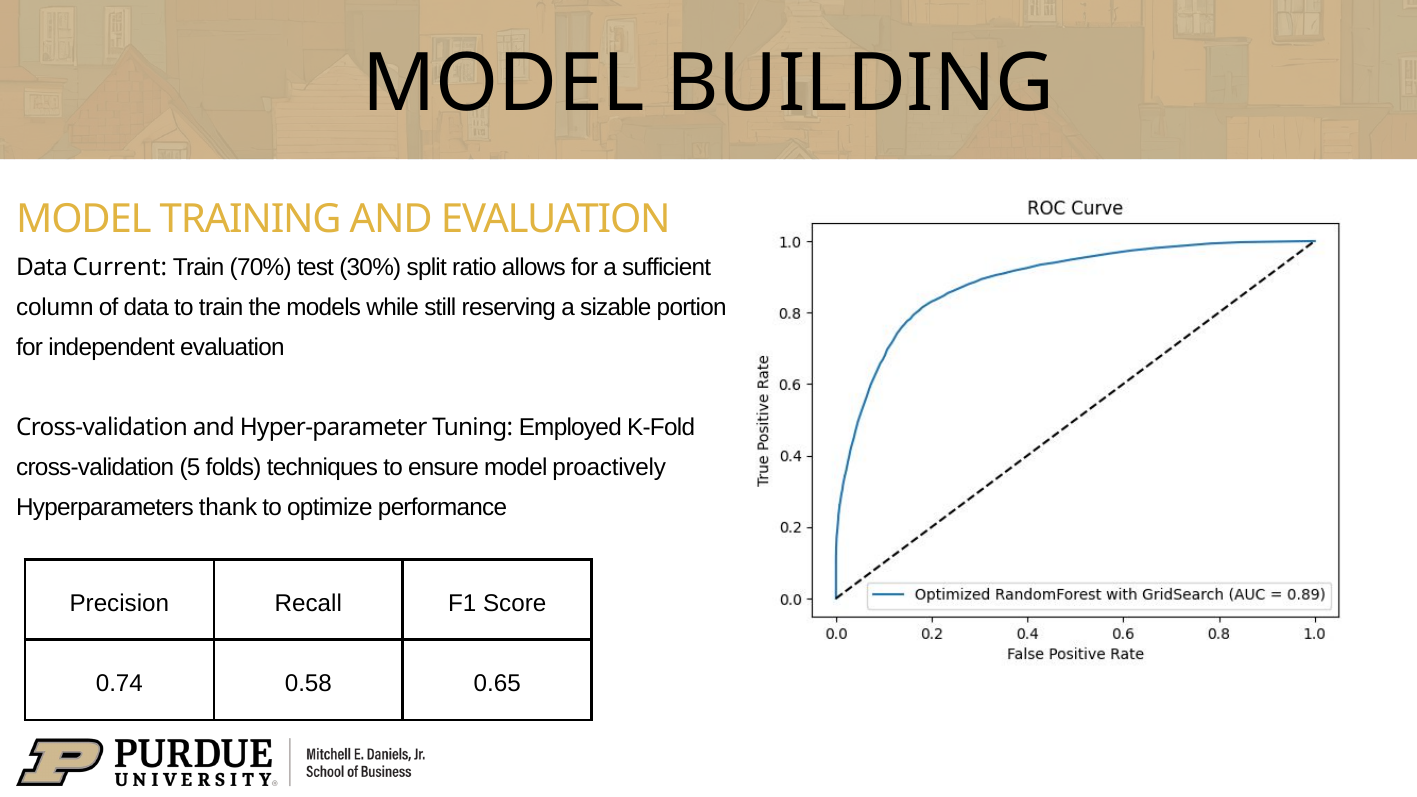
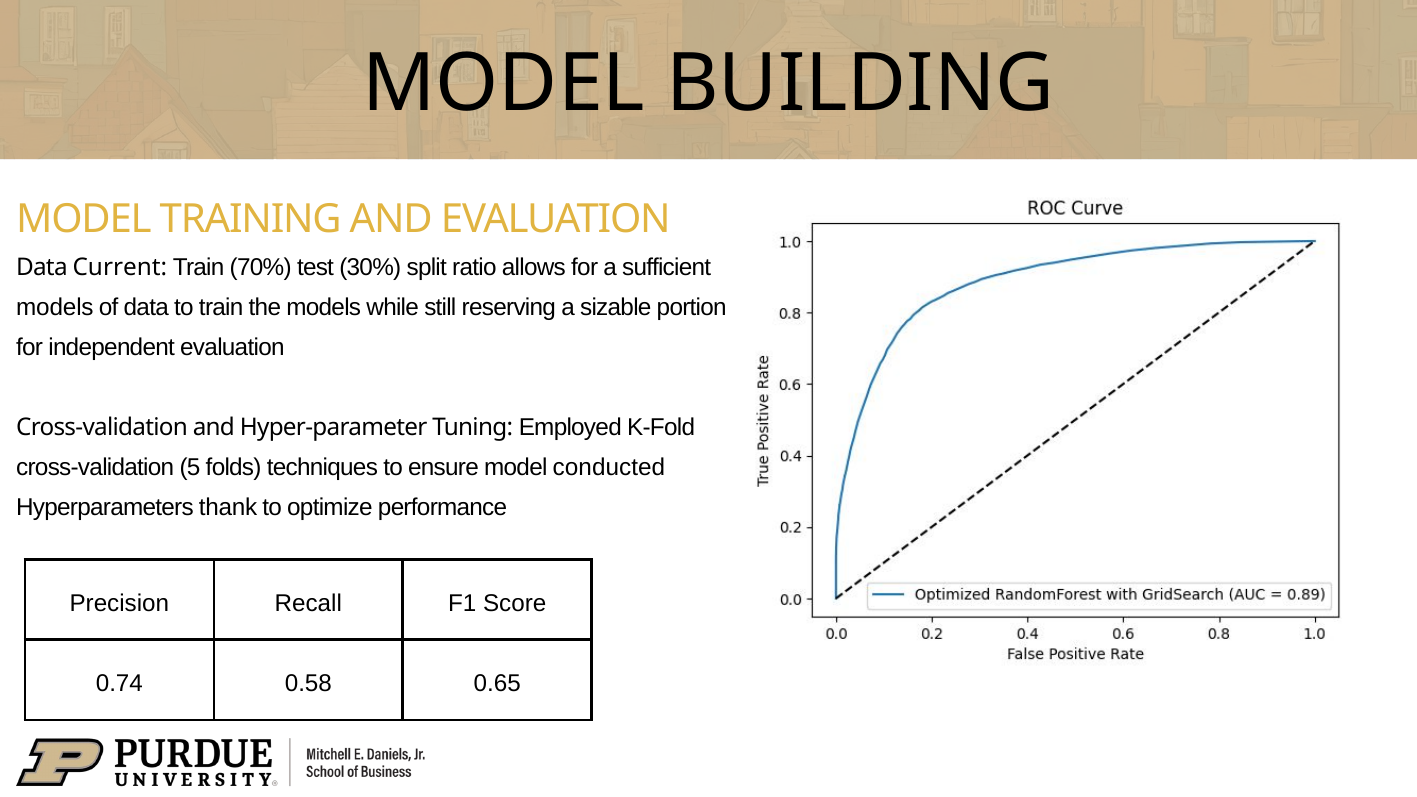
column at (55, 308): column -> models
proactively: proactively -> conducted
